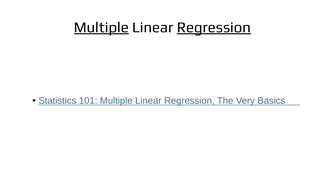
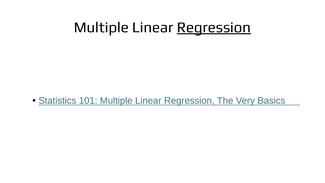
Multiple at (101, 27) underline: present -> none
